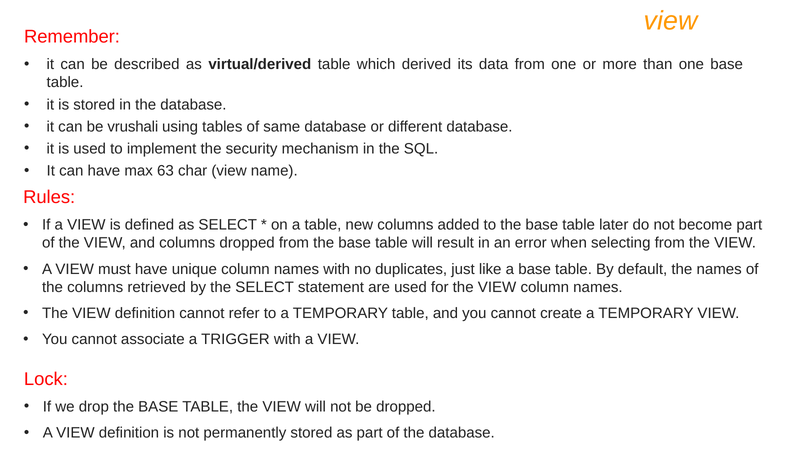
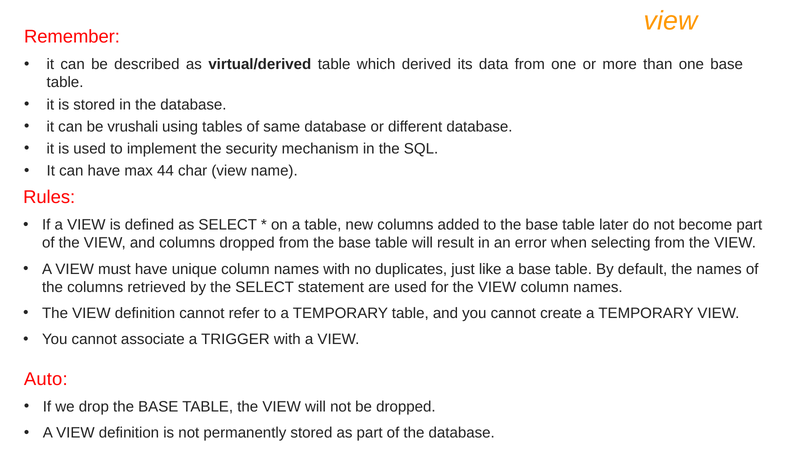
63: 63 -> 44
Lock: Lock -> Auto
